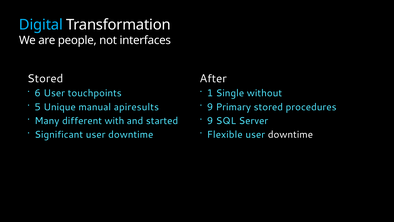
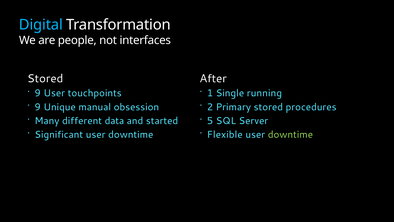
6 at (38, 93): 6 -> 9
without: without -> running
5 at (38, 107): 5 -> 9
apiresults: apiresults -> obsession
9 at (210, 107): 9 -> 2
with: with -> data
9 at (210, 121): 9 -> 5
downtime at (290, 134) colour: white -> light green
